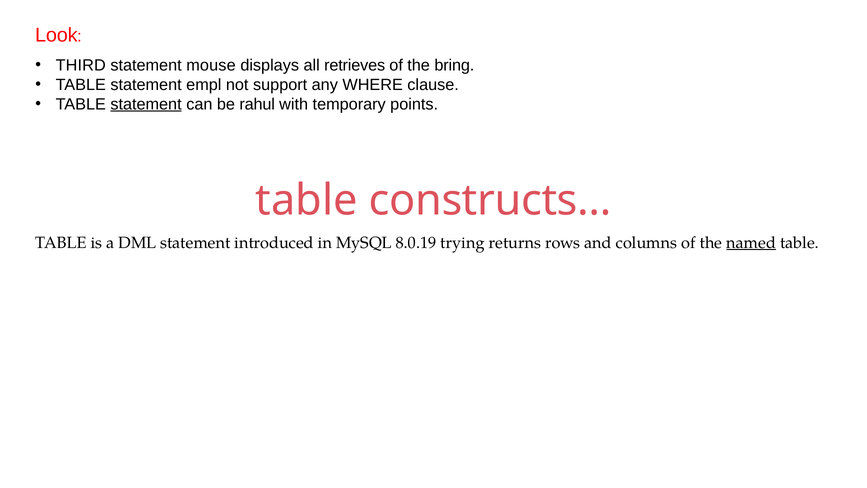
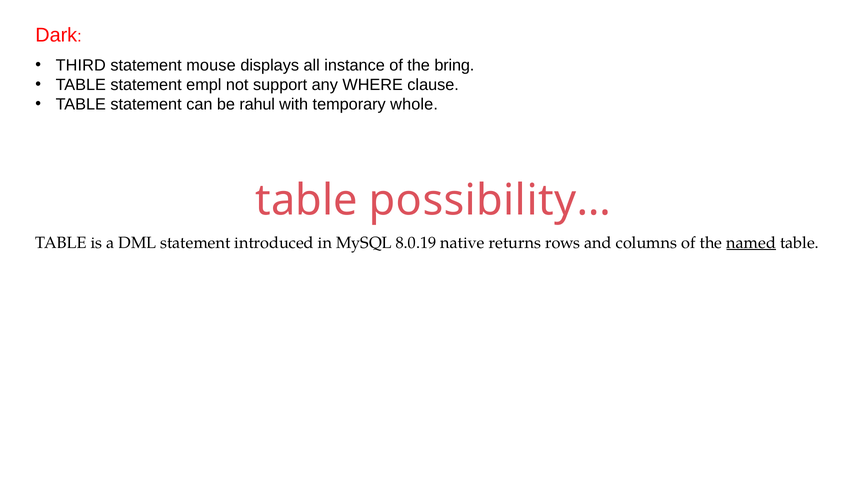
Look: Look -> Dark
retrieves: retrieves -> instance
statement at (146, 104) underline: present -> none
points: points -> whole
constructs…: constructs… -> possibility…
trying: trying -> native
